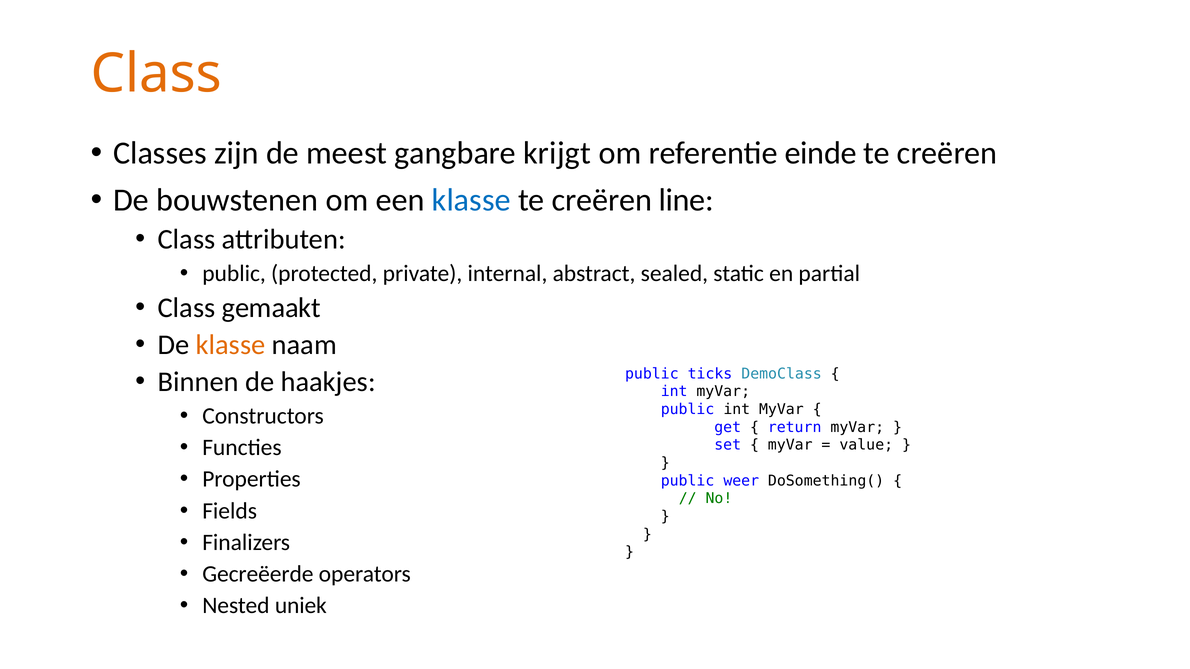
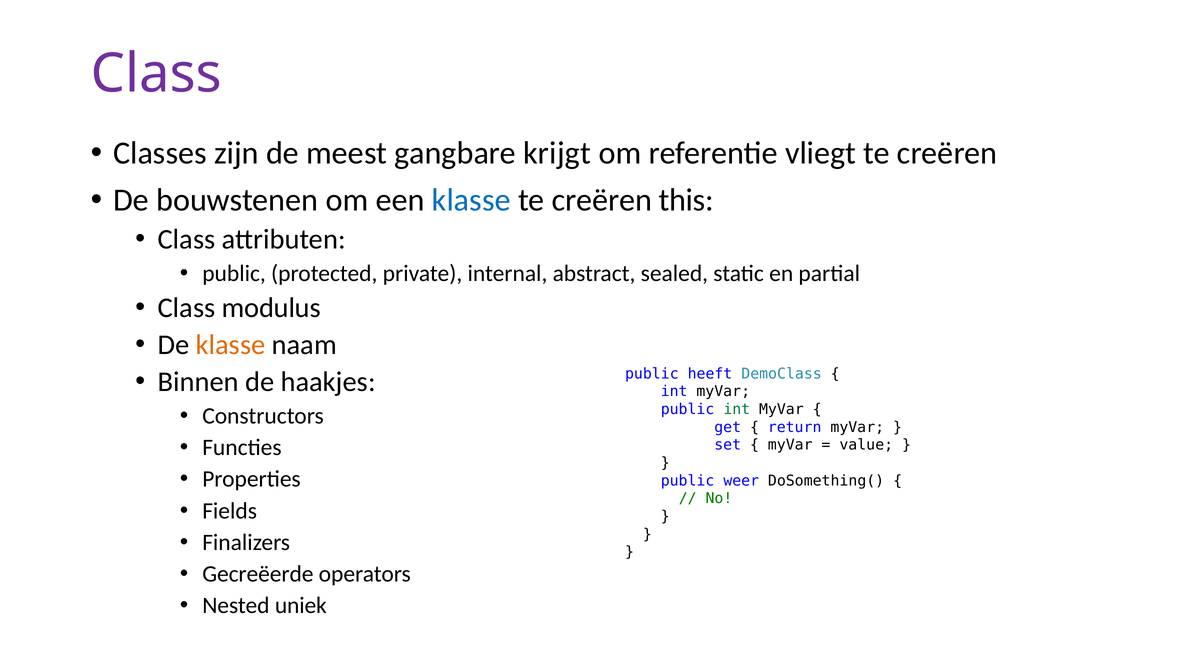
Class at (156, 74) colour: orange -> purple
einde: einde -> vliegt
line: line -> this
gemaakt: gemaakt -> modulus
ticks: ticks -> heeft
int at (737, 410) colour: black -> green
